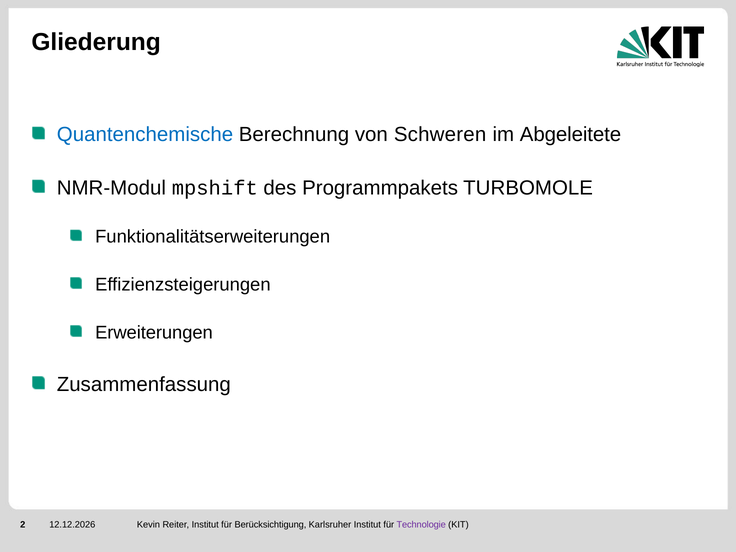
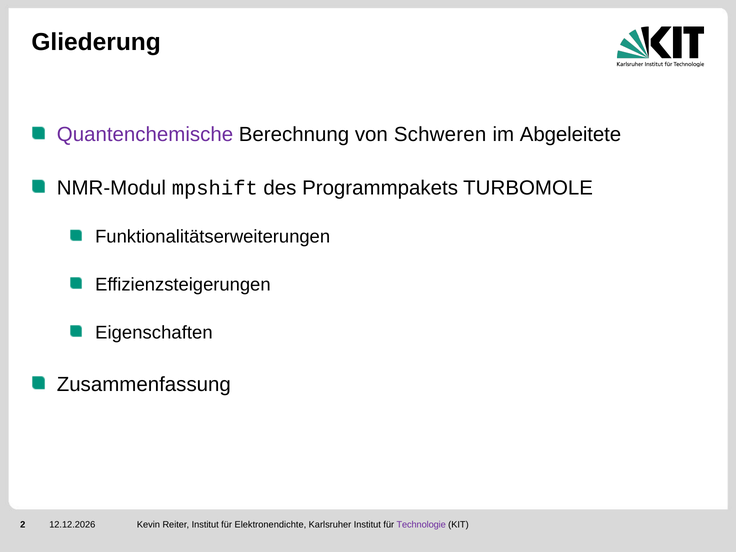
Quantenchemische colour: blue -> purple
Erweiterungen: Erweiterungen -> Eigenschaften
Berücksichtigung: Berücksichtigung -> Elektronendichte
